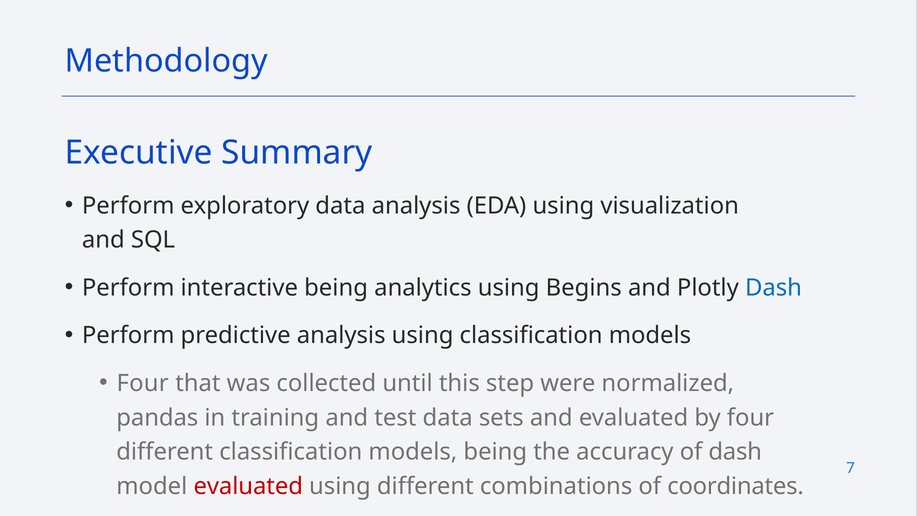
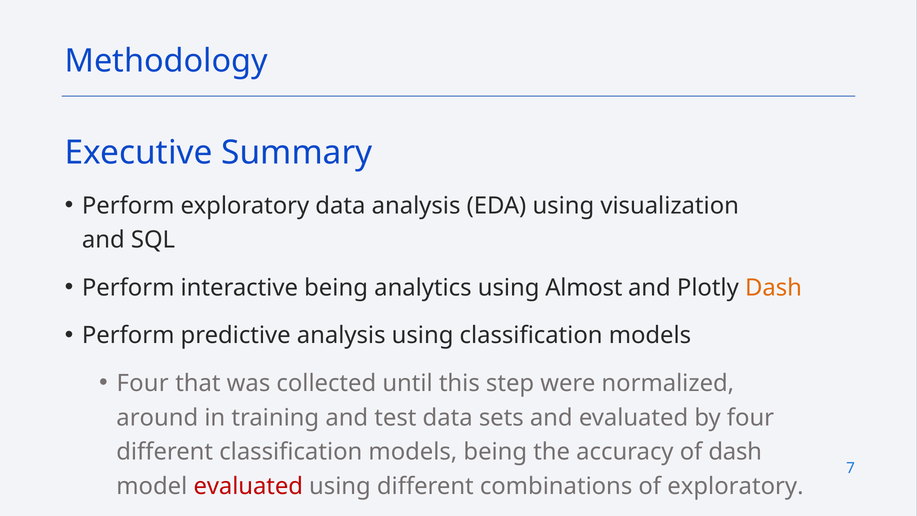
Begins: Begins -> Almost
Dash at (773, 288) colour: blue -> orange
pandas: pandas -> around
of coordinates: coordinates -> exploratory
